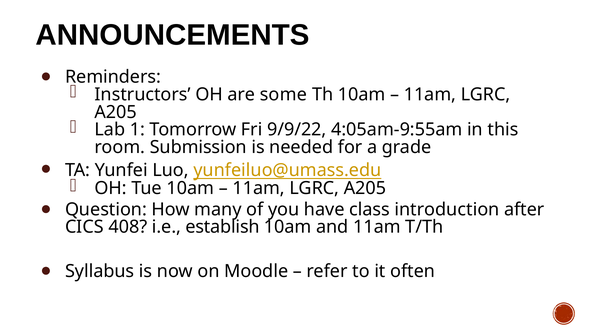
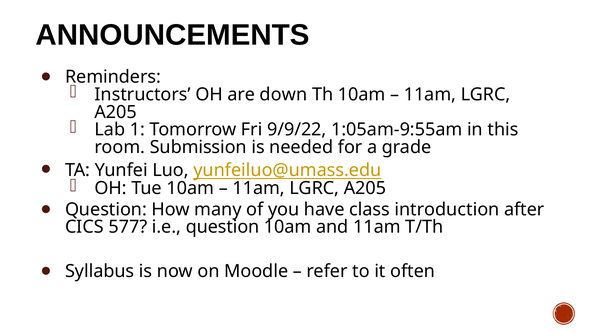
some: some -> down
4:05am-9:55am: 4:05am-9:55am -> 1:05am-9:55am
408: 408 -> 577
i.e establish: establish -> question
